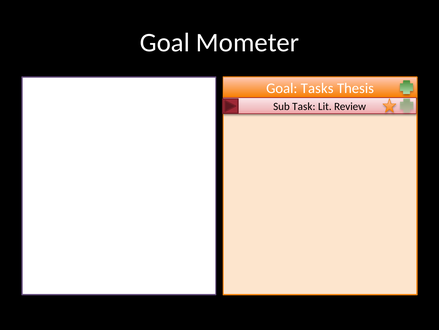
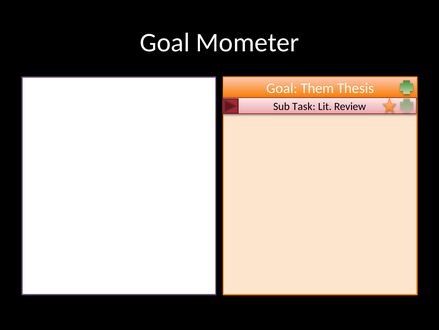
Tasks: Tasks -> Them
